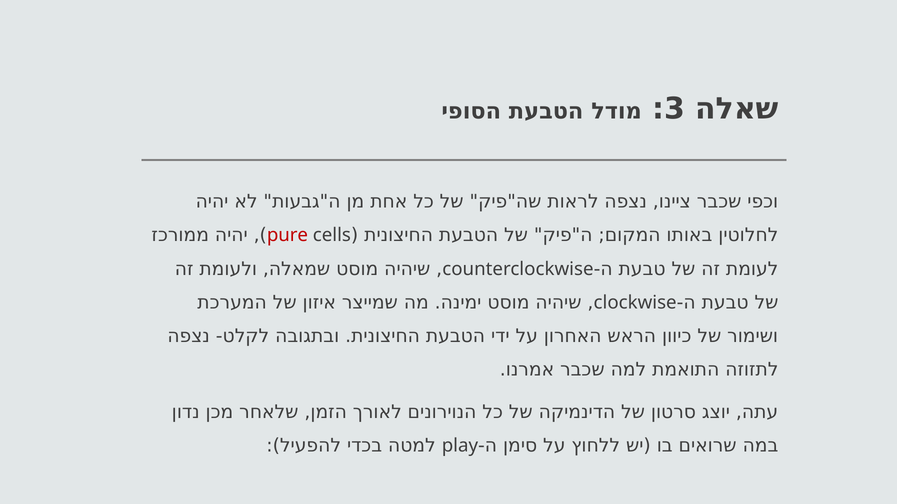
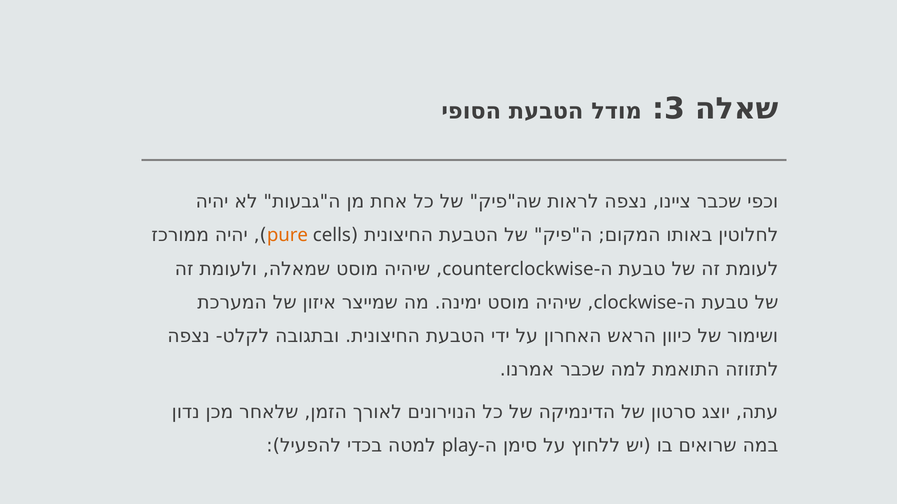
pure colour: red -> orange
